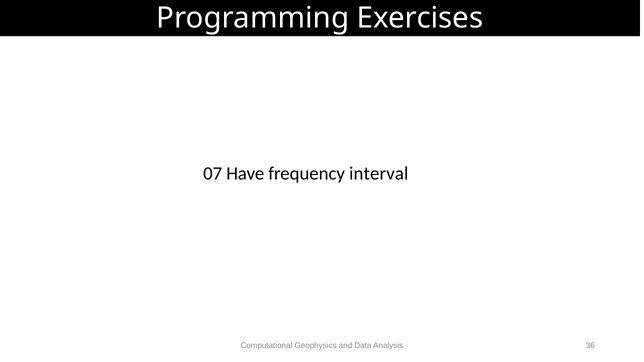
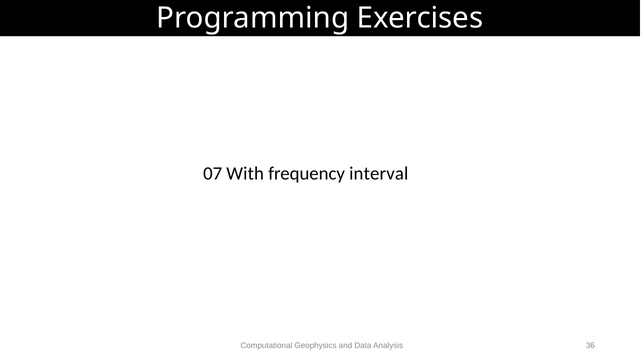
Have: Have -> With
